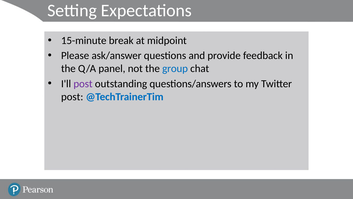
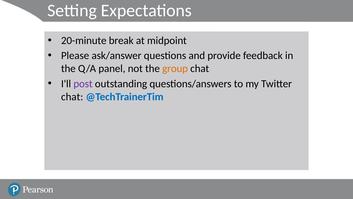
15-minute: 15-minute -> 20-minute
group colour: blue -> orange
post at (72, 97): post -> chat
